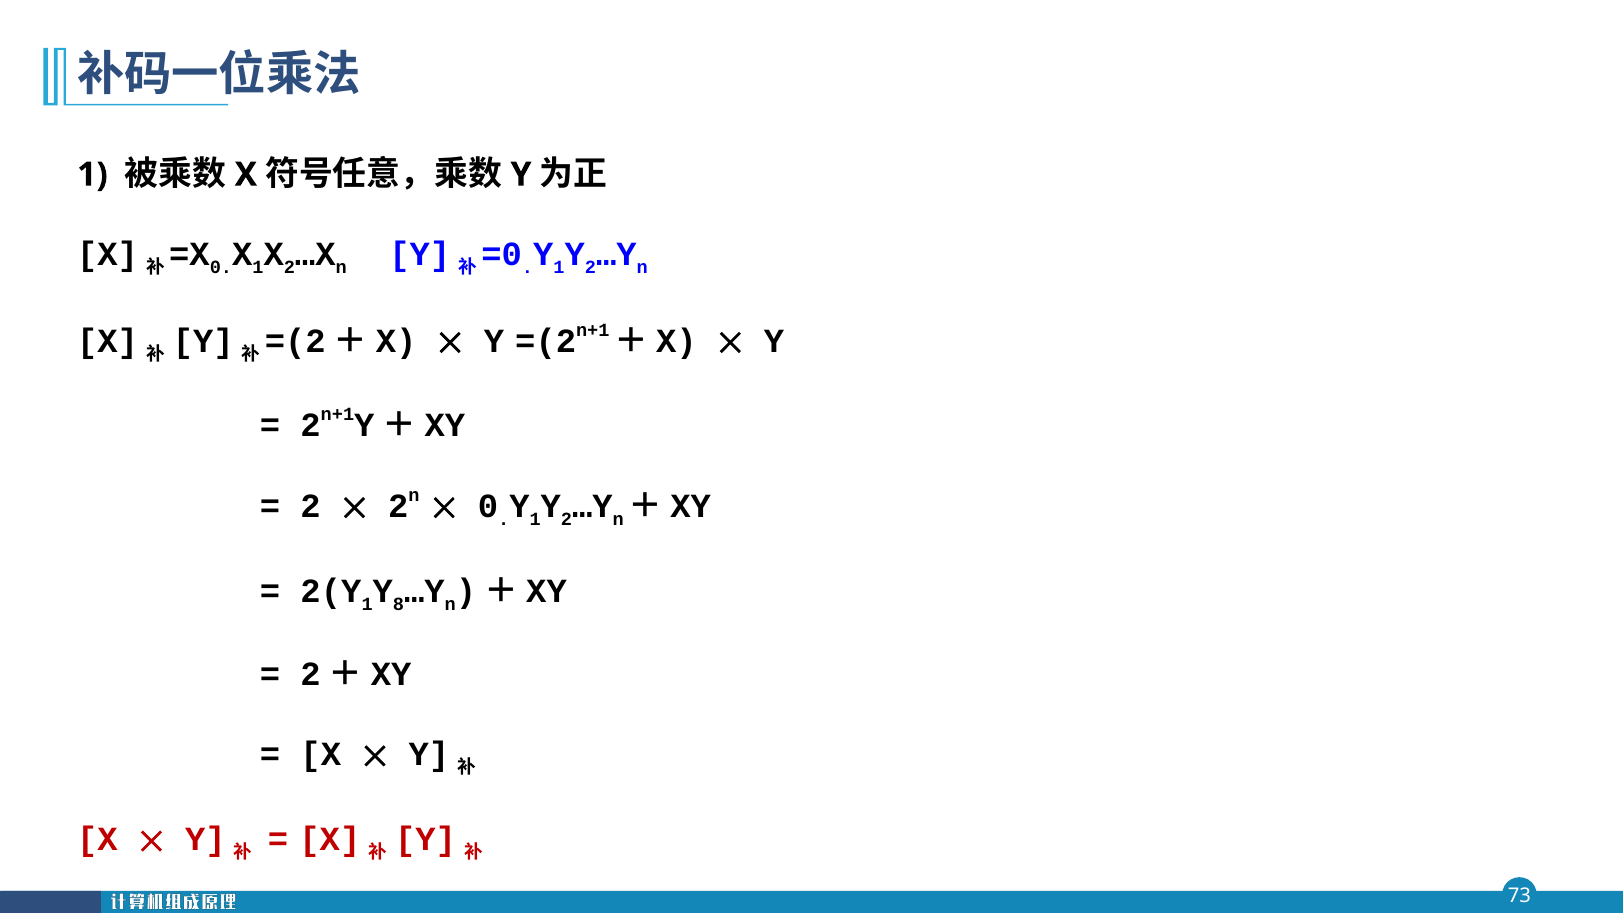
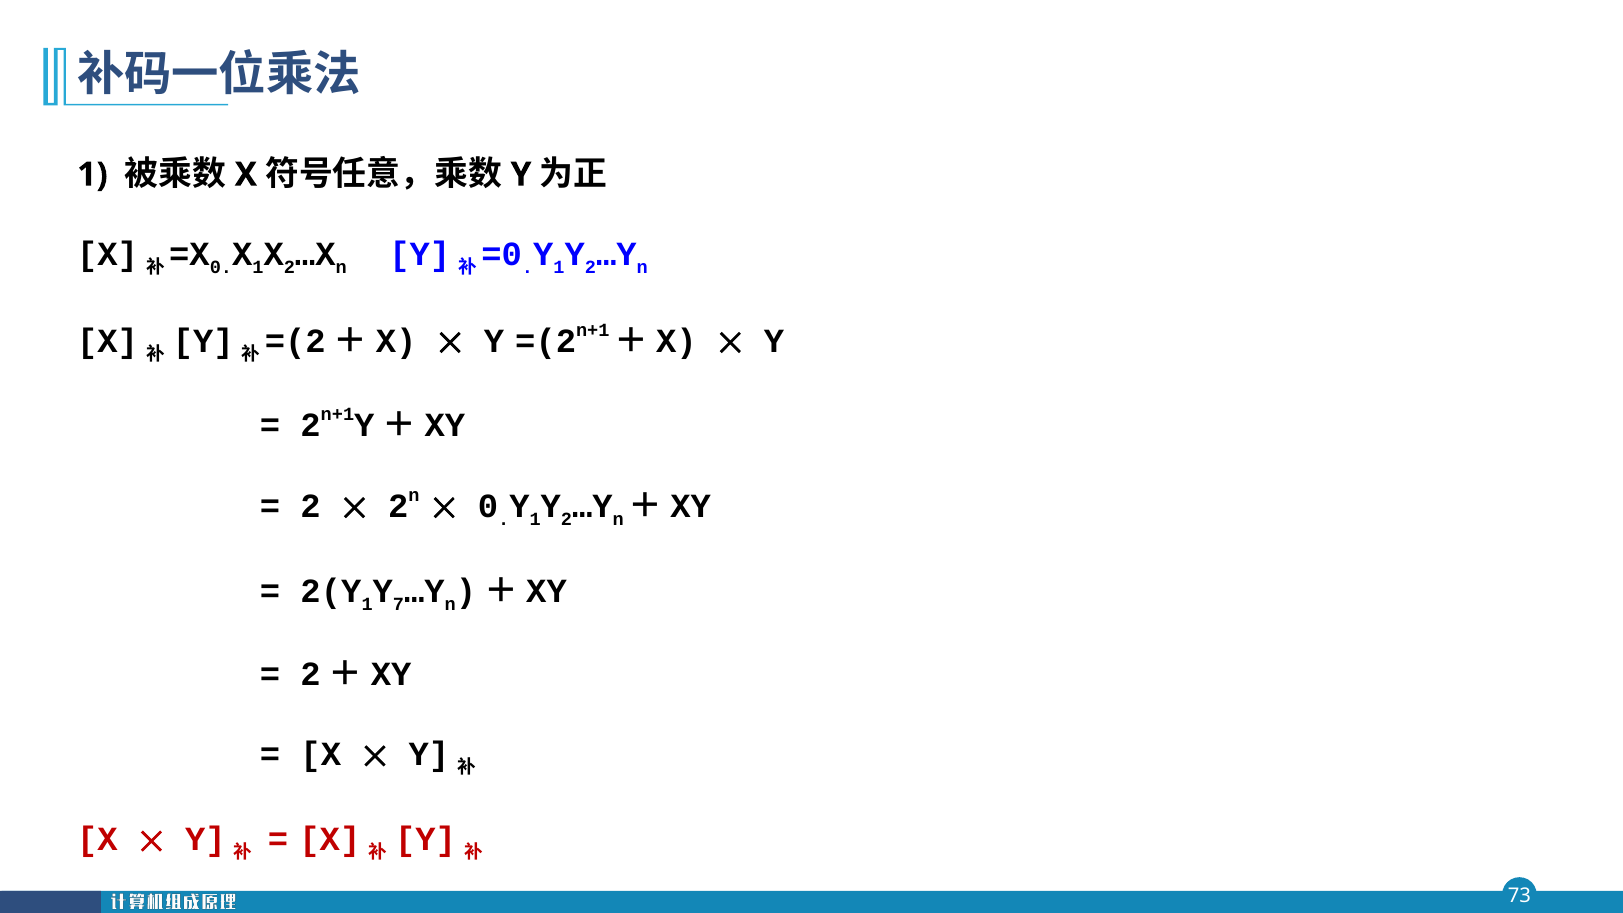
8: 8 -> 7
